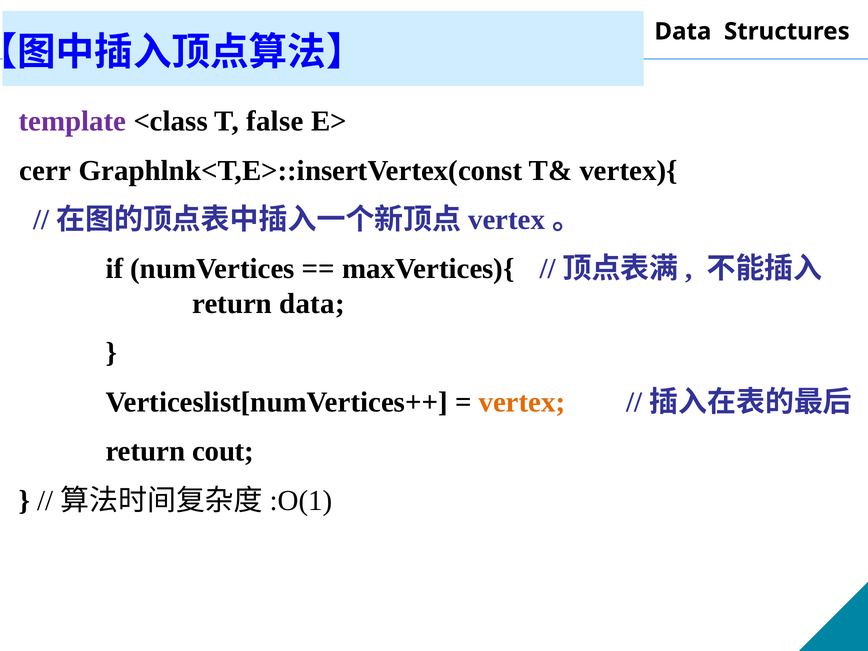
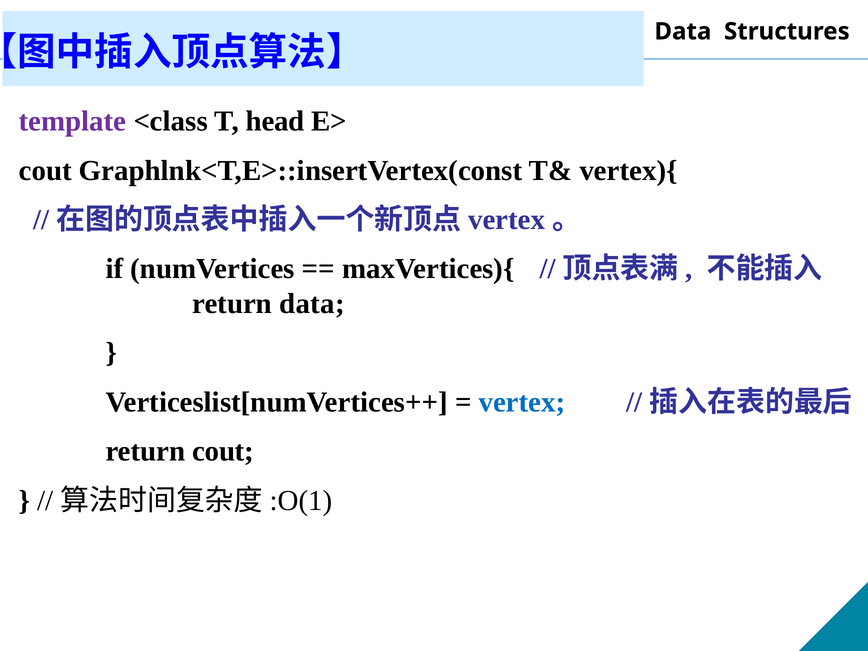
false: false -> head
cerr at (45, 171): cerr -> cout
vertex colour: orange -> blue
